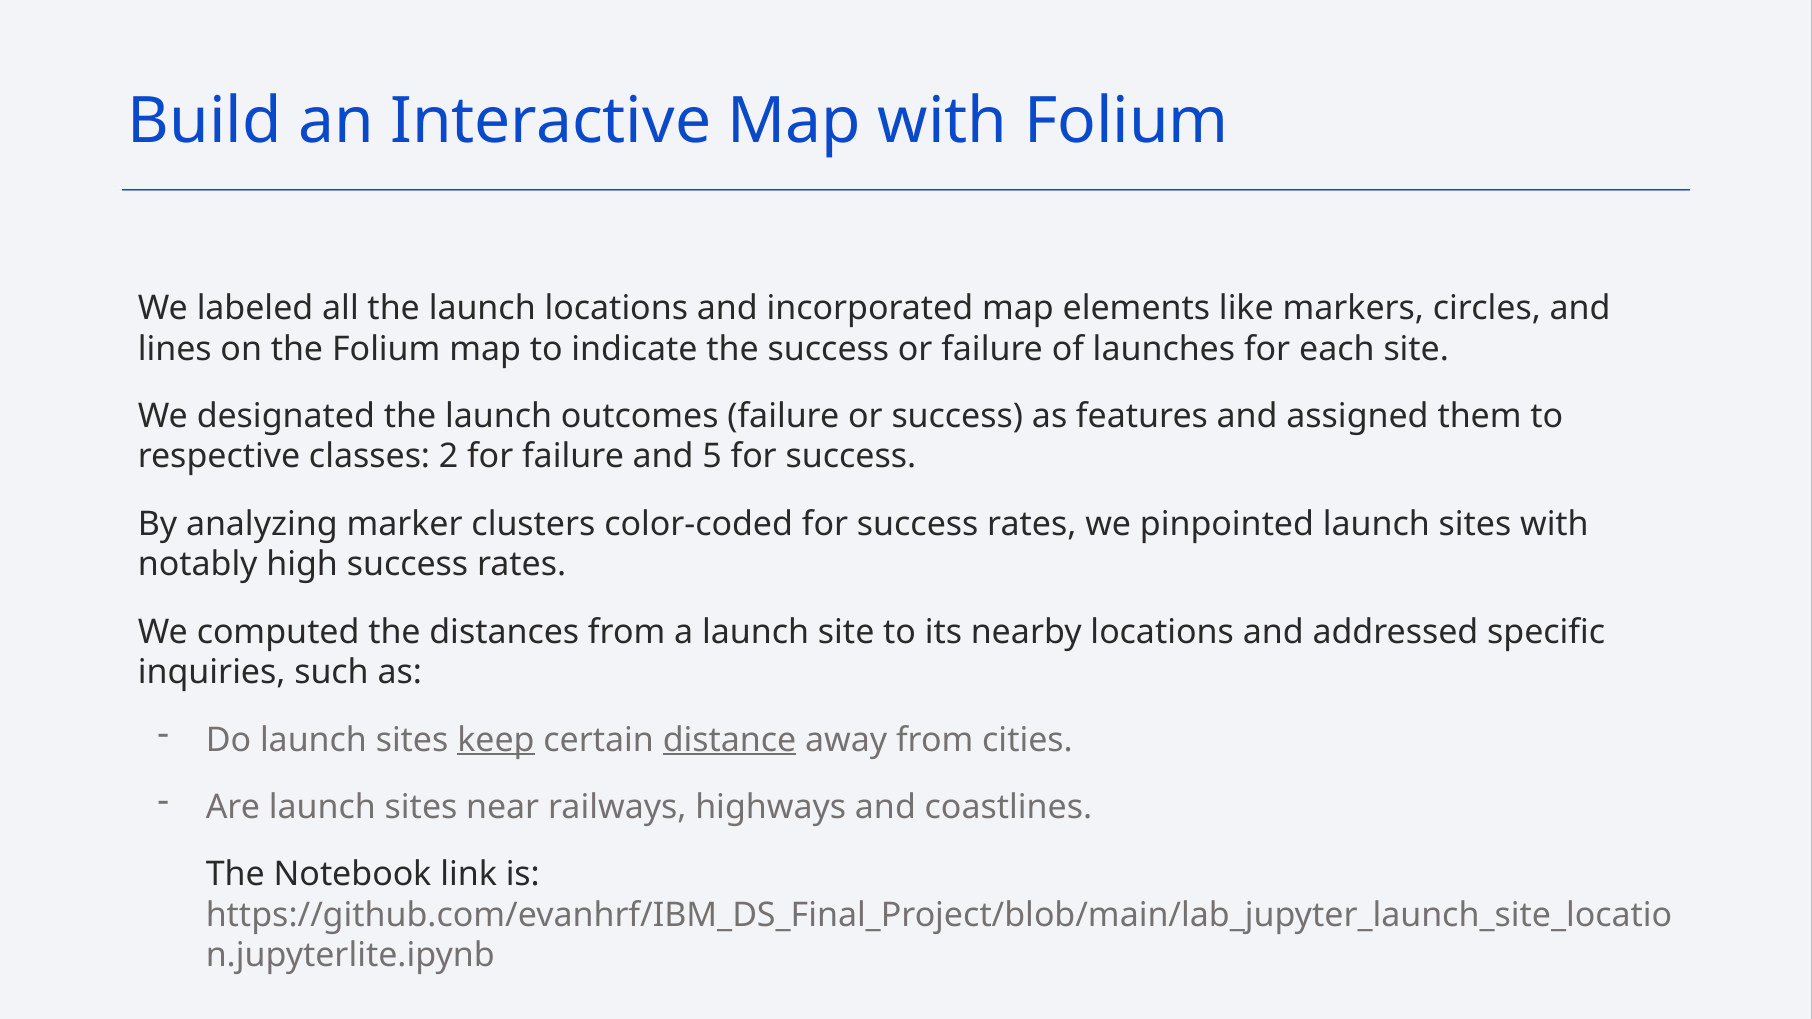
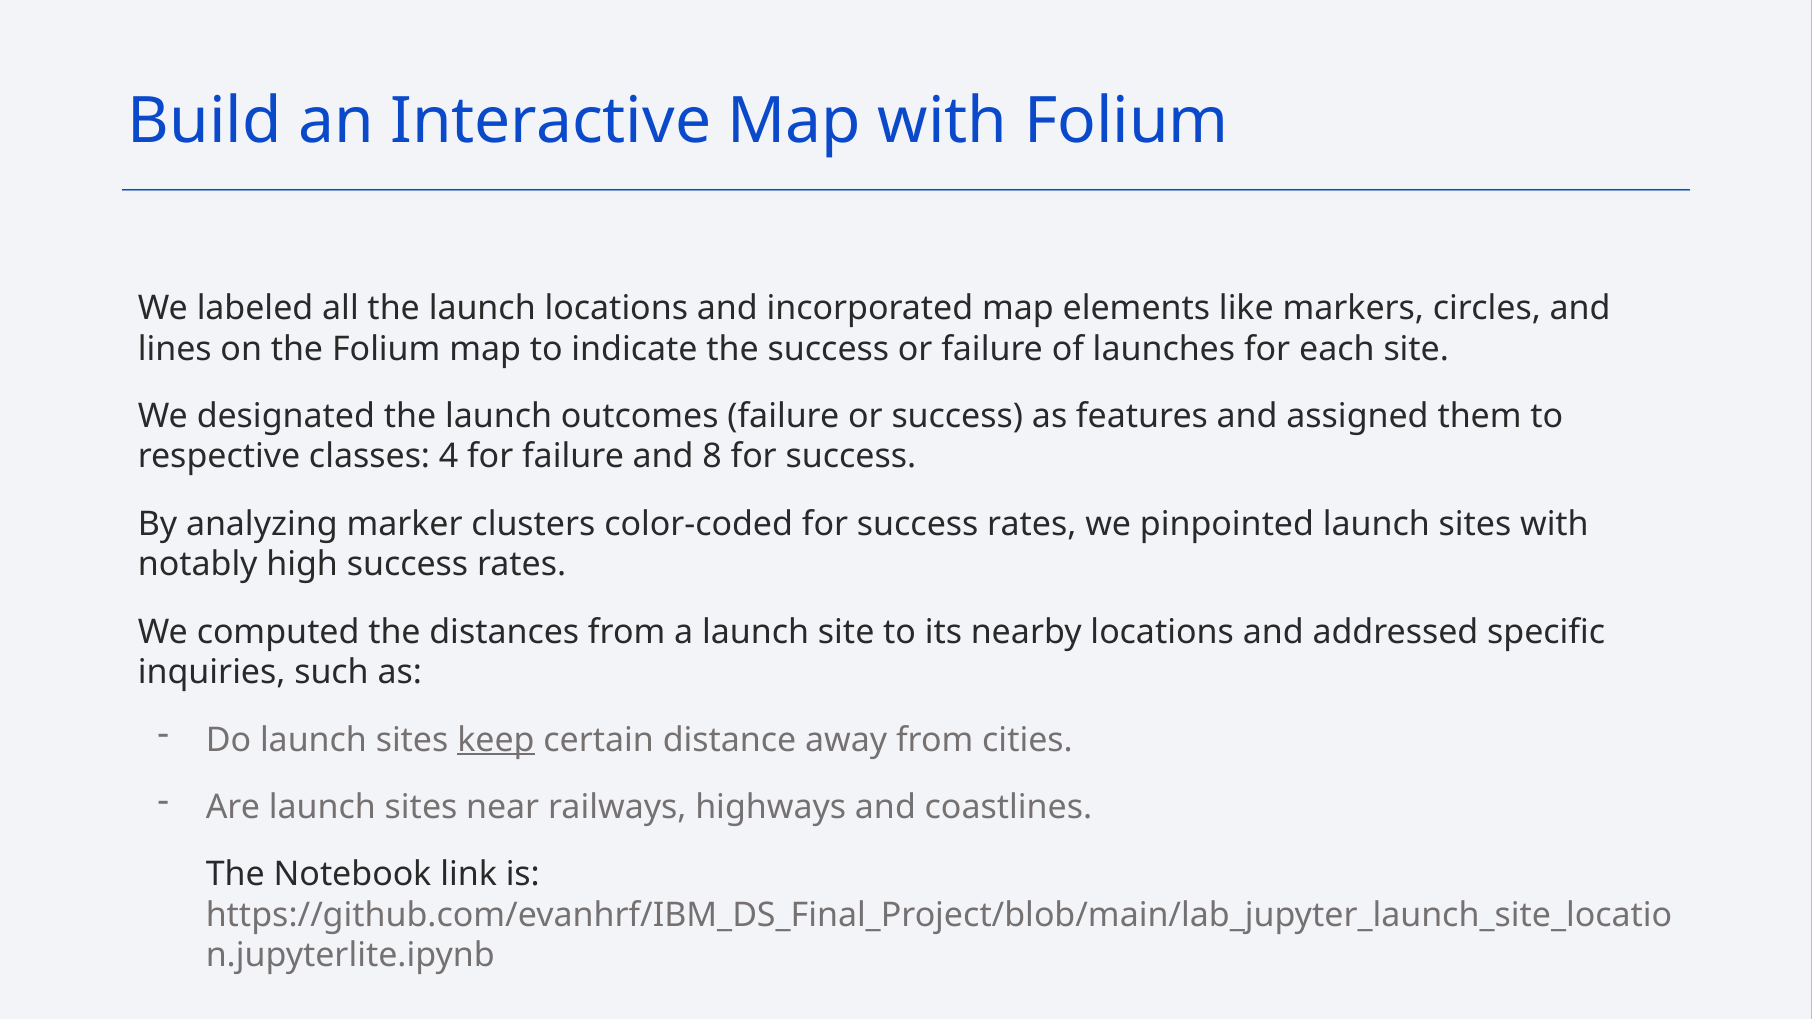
2: 2 -> 4
5: 5 -> 8
distance underline: present -> none
